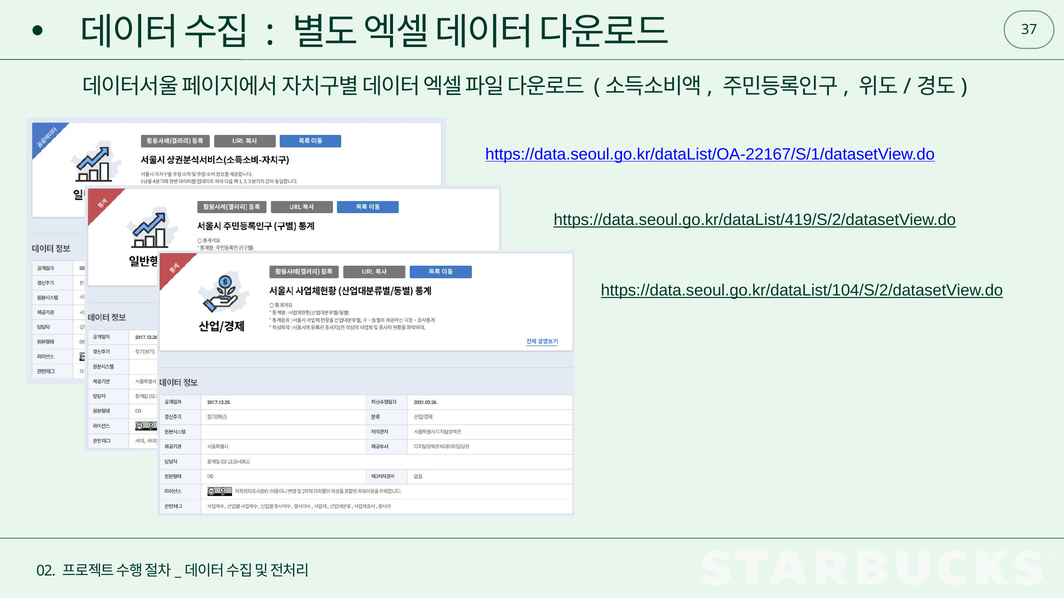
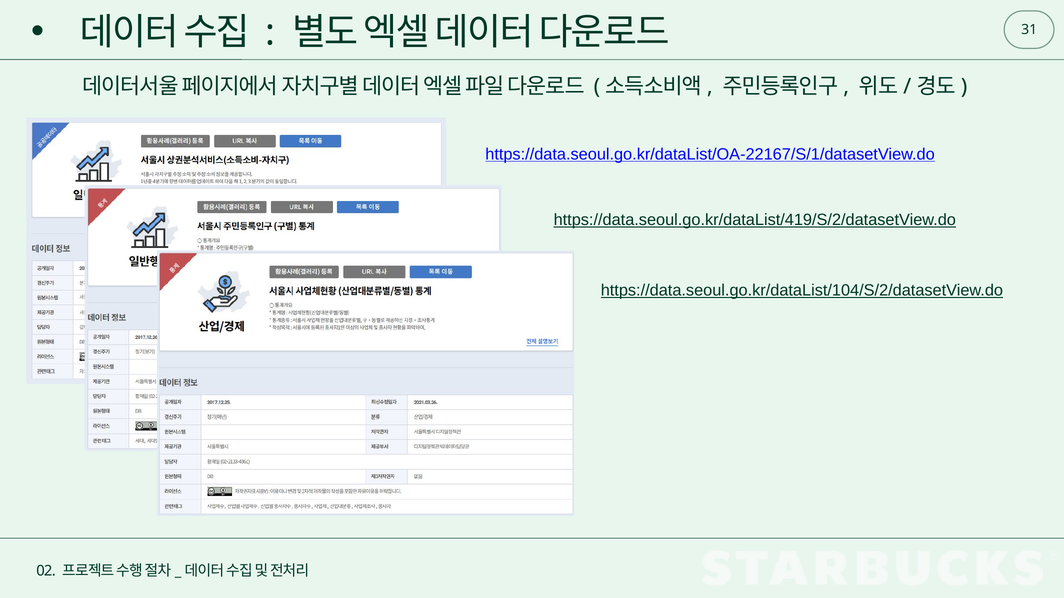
37: 37 -> 31
